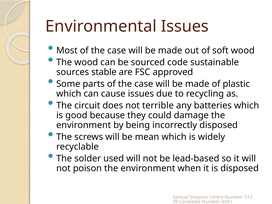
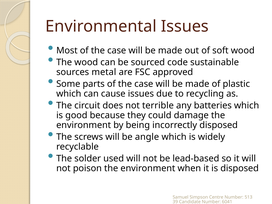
stable: stable -> metal
mean: mean -> angle
